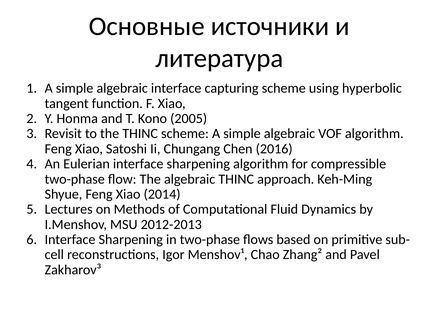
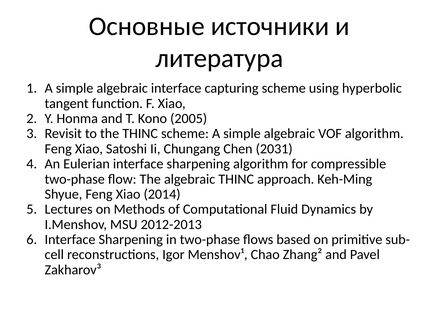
2016: 2016 -> 2031
